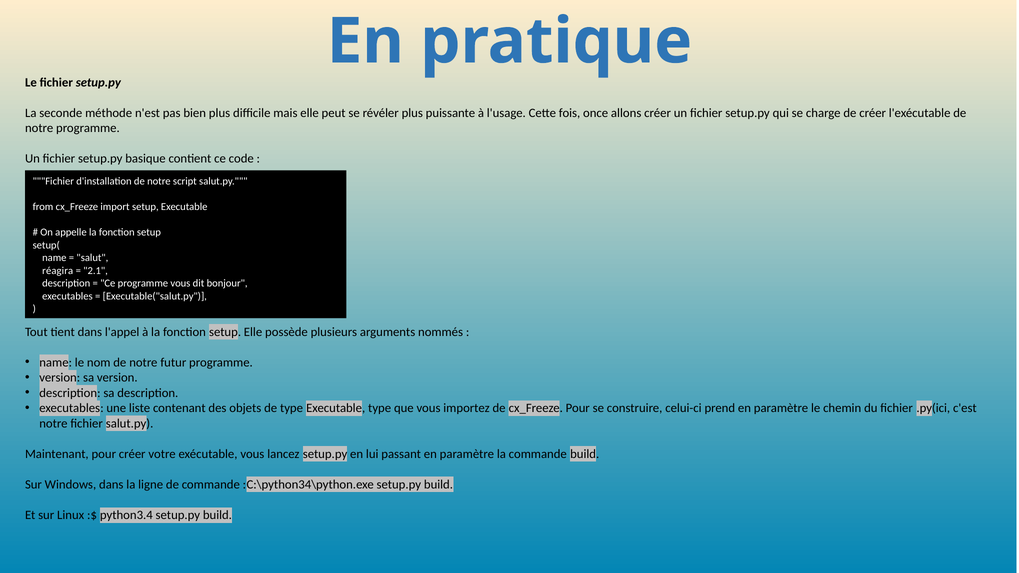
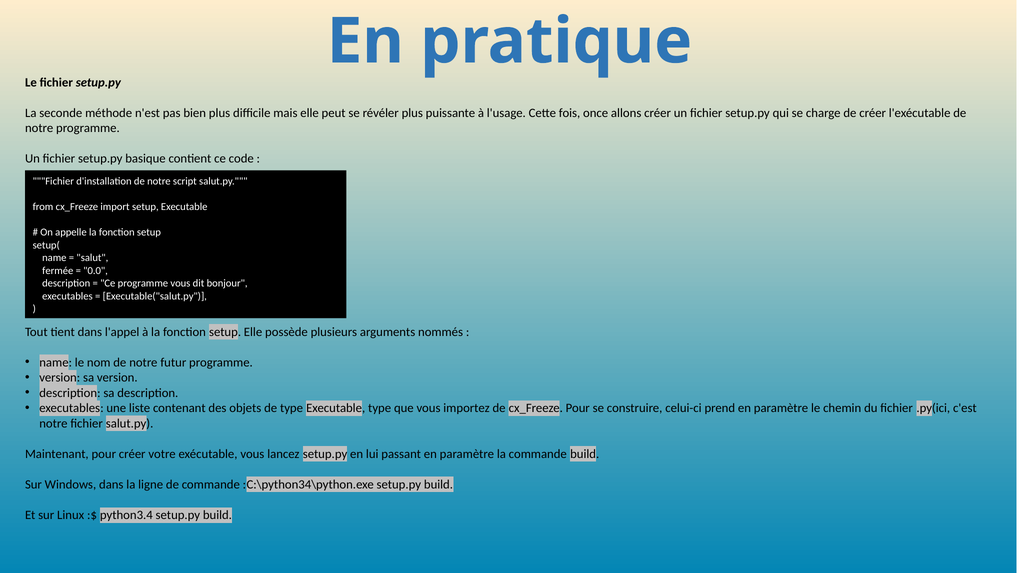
réagira: réagira -> fermée
2.1: 2.1 -> 0.0
